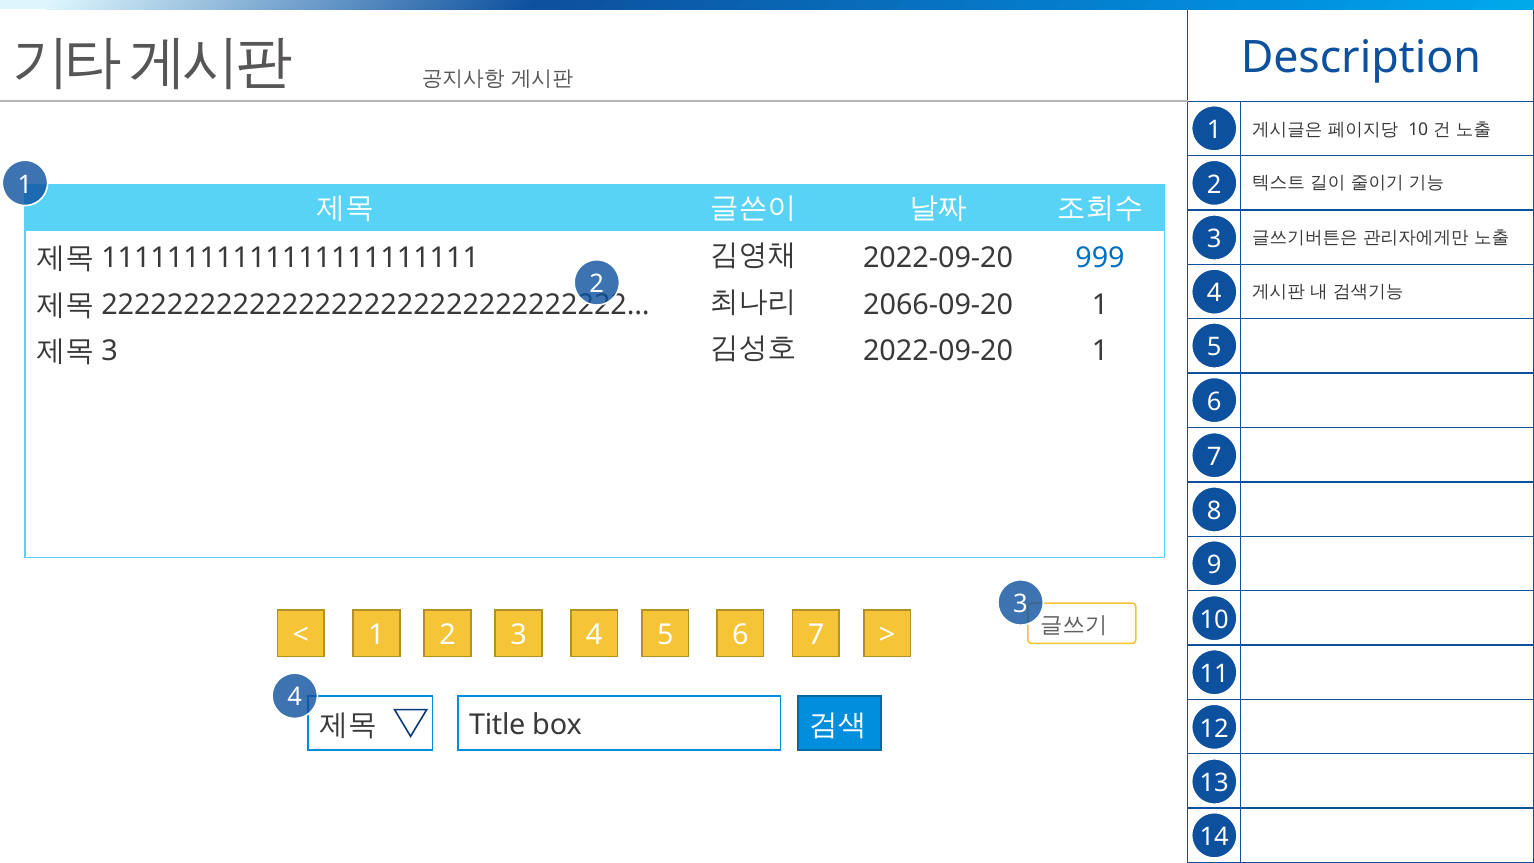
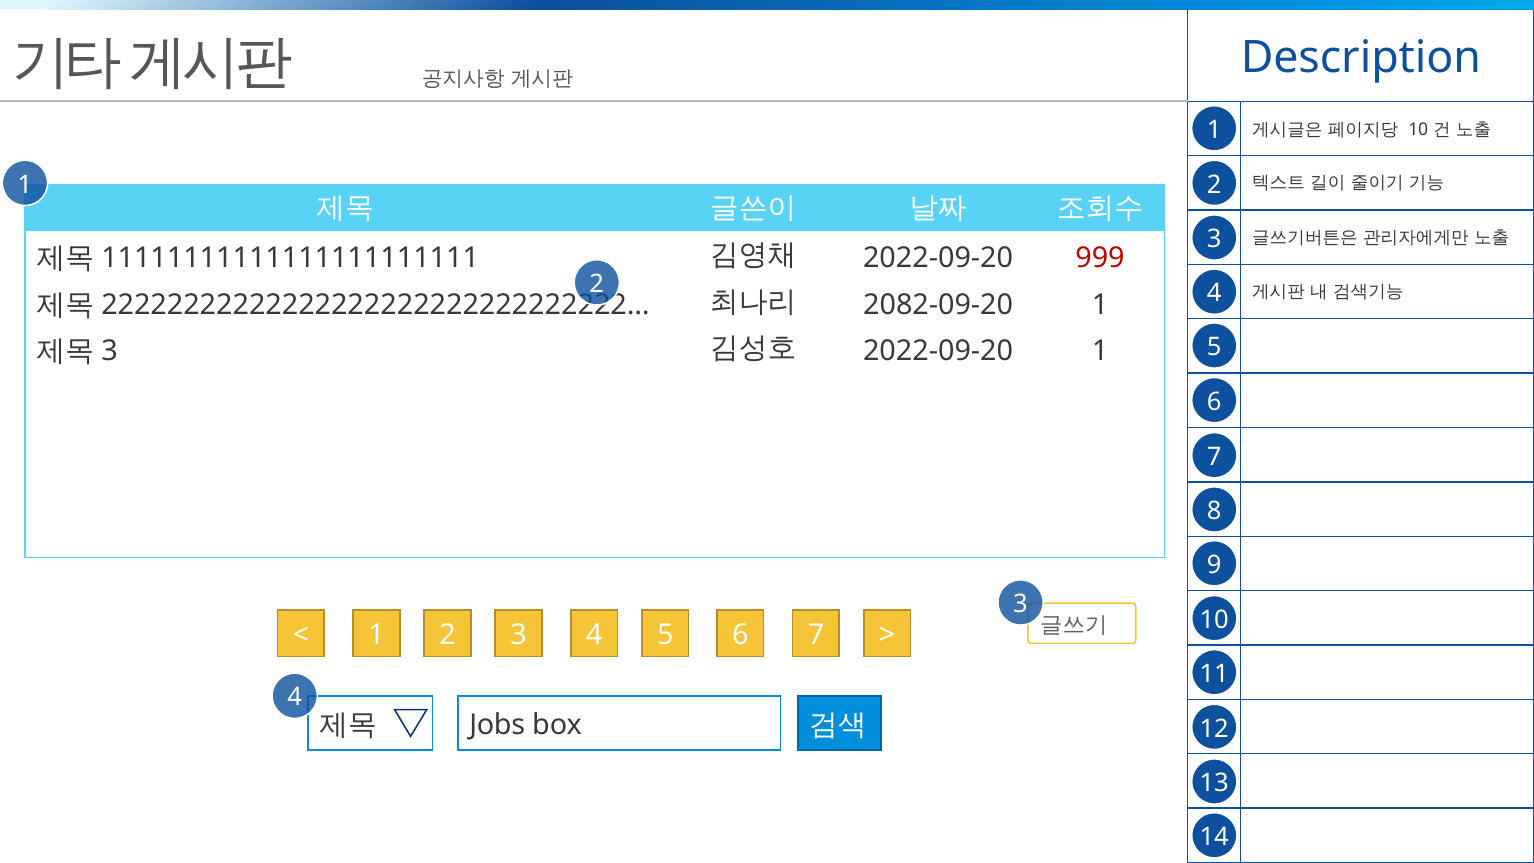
999 colour: blue -> red
2066-09-20: 2066-09-20 -> 2082-09-20
Title: Title -> Jobs
